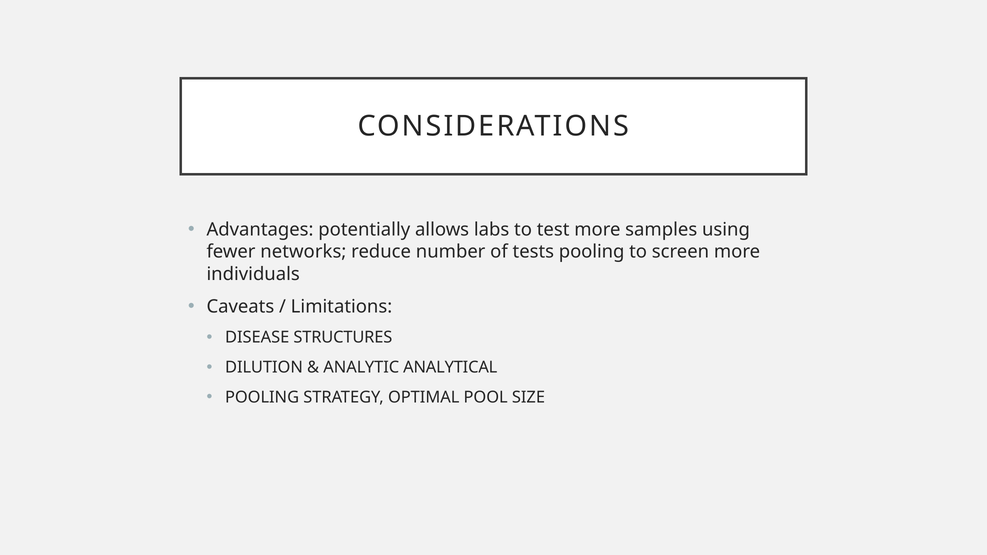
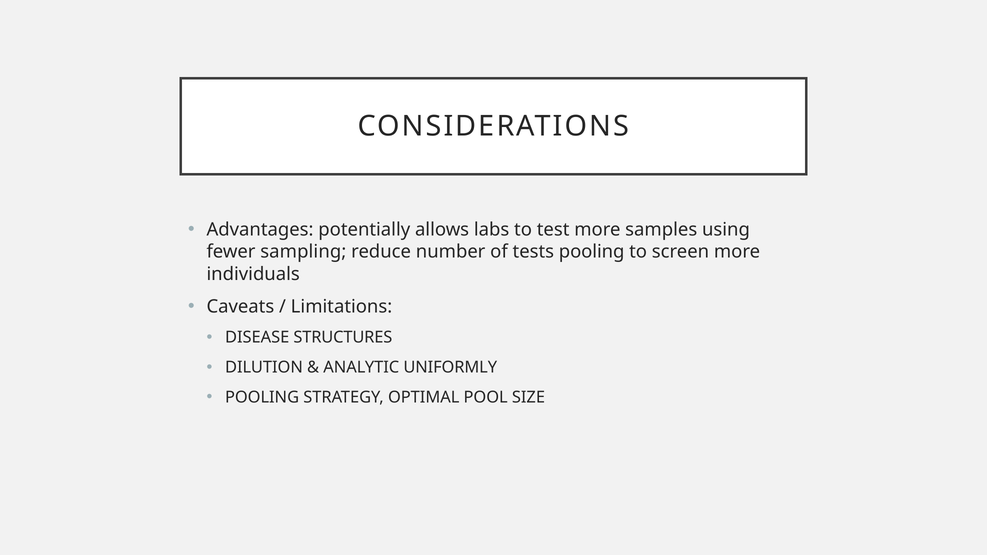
networks: networks -> sampling
ANALYTICAL: ANALYTICAL -> UNIFORMLY
